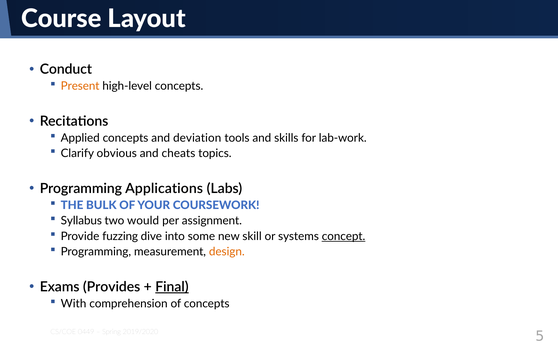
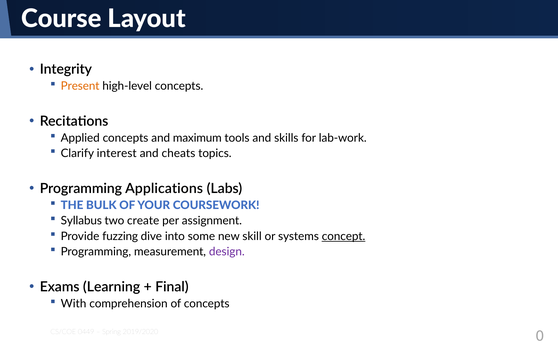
Conduct: Conduct -> Integrity
deviation: deviation -> maximum
obvious: obvious -> interest
would: would -> create
design colour: orange -> purple
Provides: Provides -> Learning
Final underline: present -> none
5: 5 -> 0
